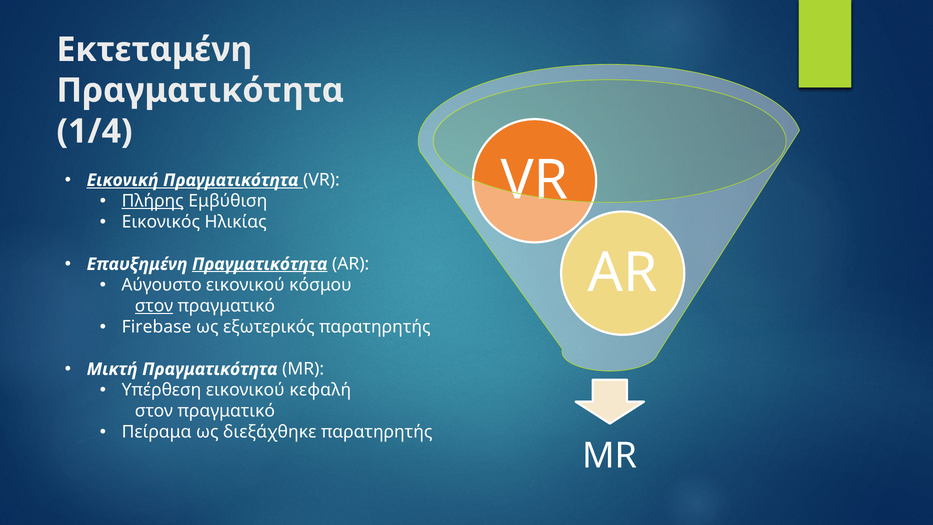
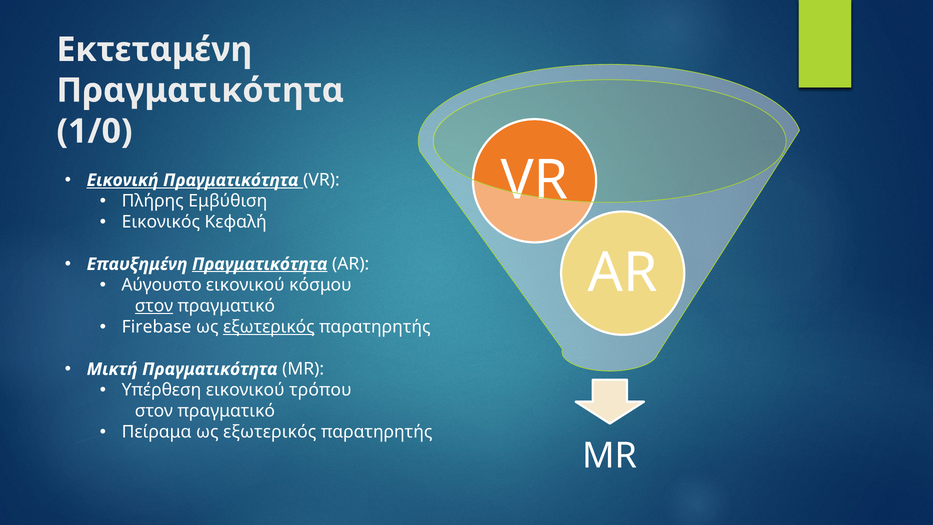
1/4: 1/4 -> 1/0
Πλήρης underline: present -> none
Ηλικίας: Ηλικίας -> Κεφαλή
εξωτερικός at (269, 327) underline: none -> present
κεφαλή: κεφαλή -> τρόπου
διεξάχθηκε at (270, 432): διεξάχθηκε -> εξωτερικός
